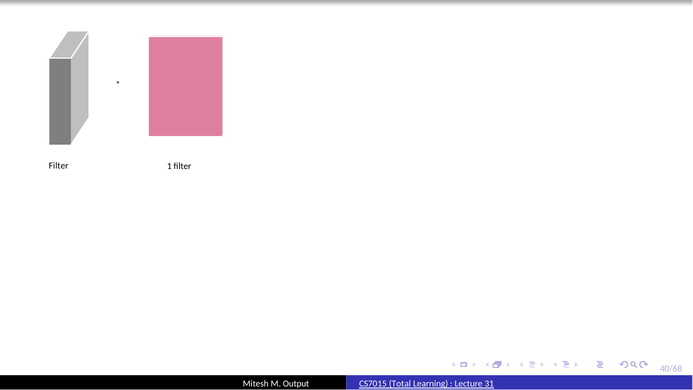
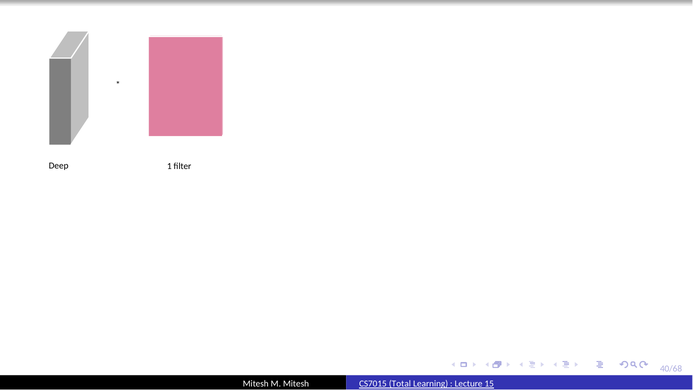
Filter at (59, 166): Filter -> Deep
M Output: Output -> Mitesh
31: 31 -> 15
